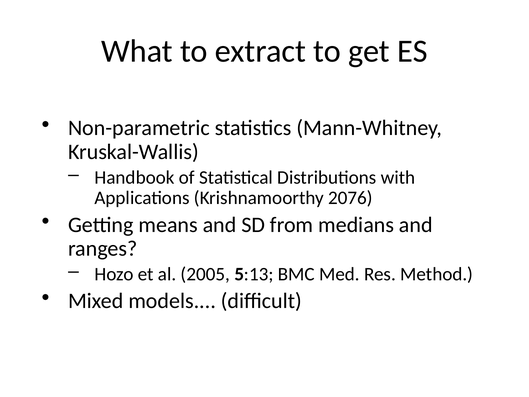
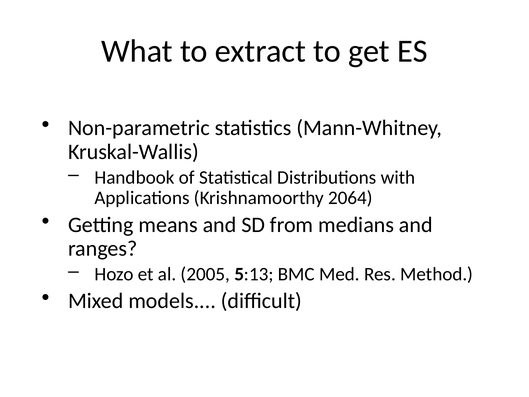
2076: 2076 -> 2064
